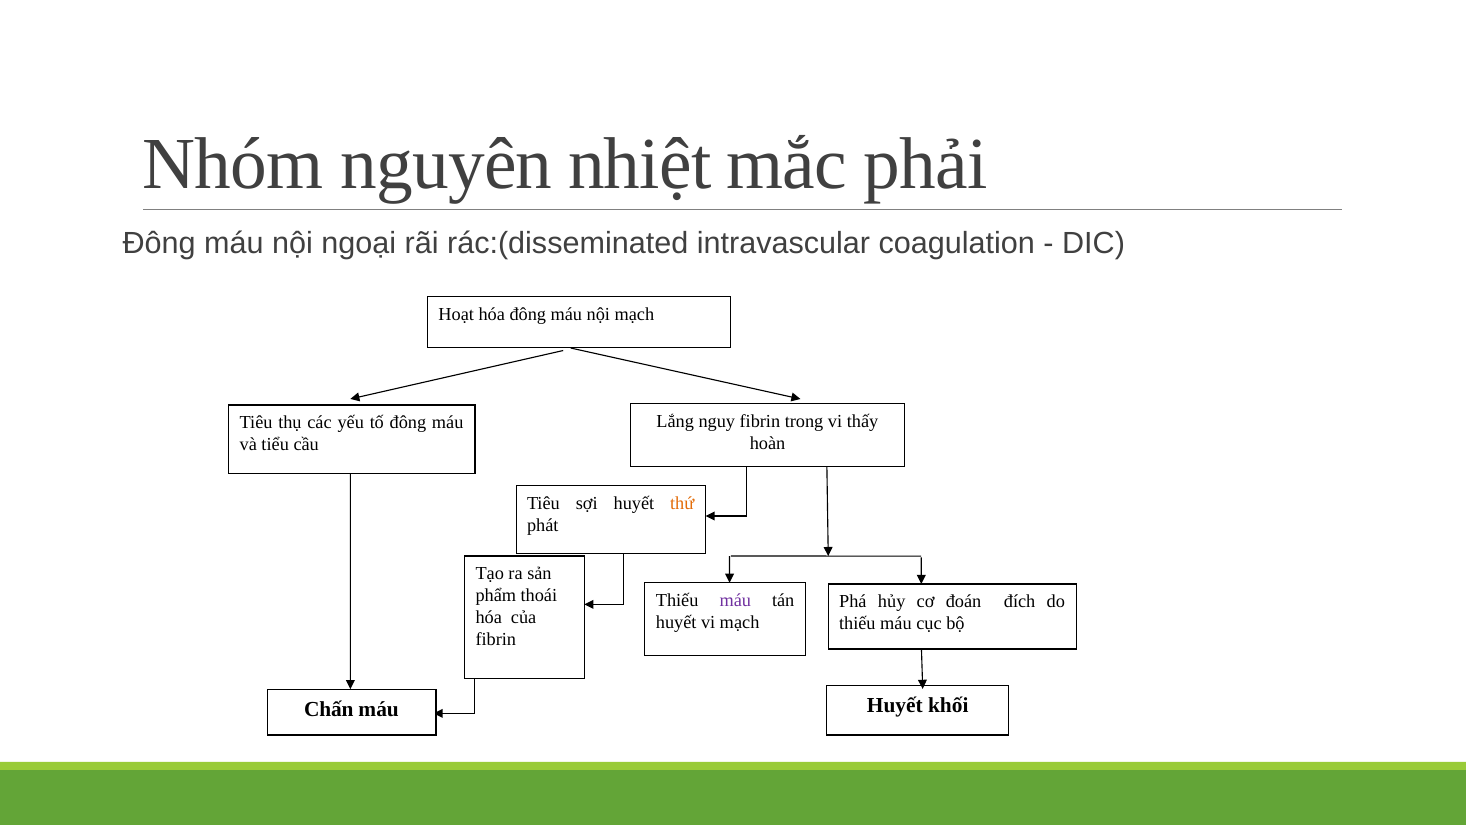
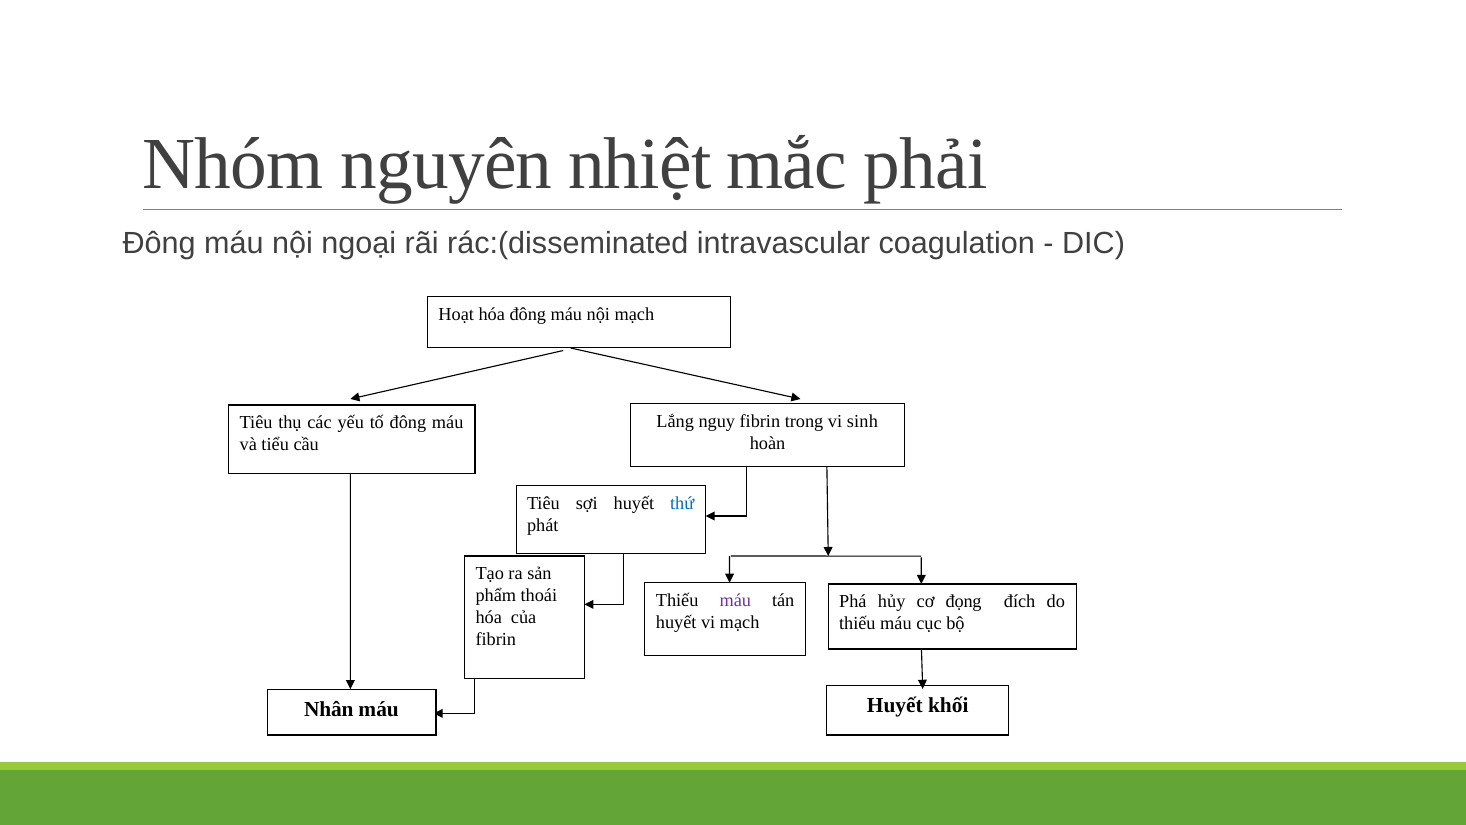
thấy: thấy -> sinh
thứ colour: orange -> blue
đoán: đoán -> đọng
Chấn: Chấn -> Nhân
